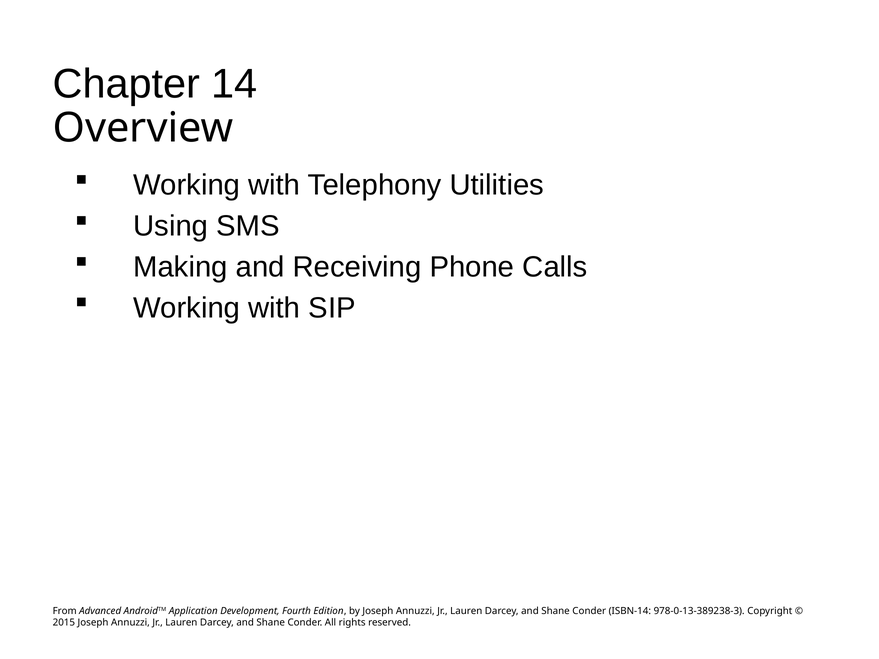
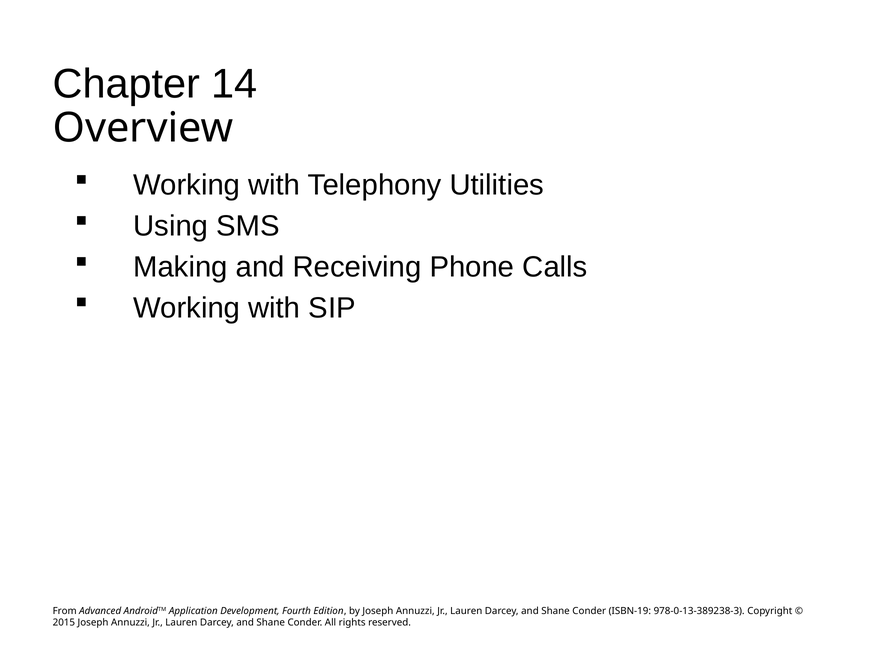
ISBN-14: ISBN-14 -> ISBN-19
